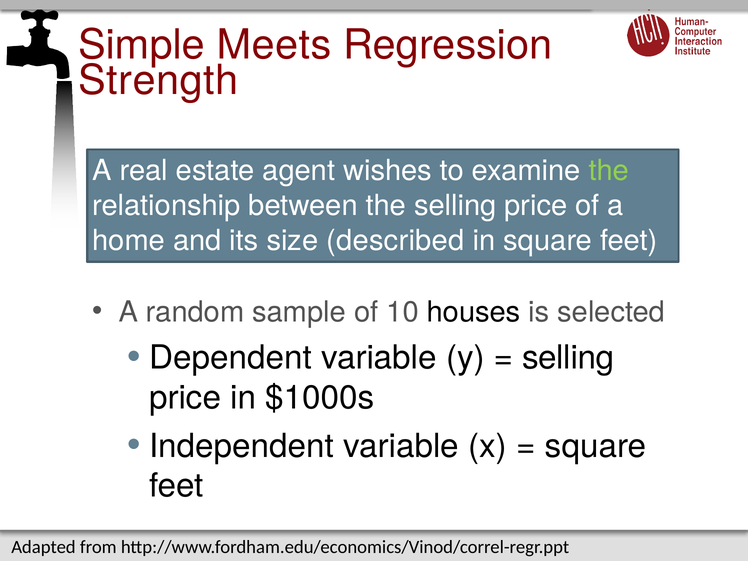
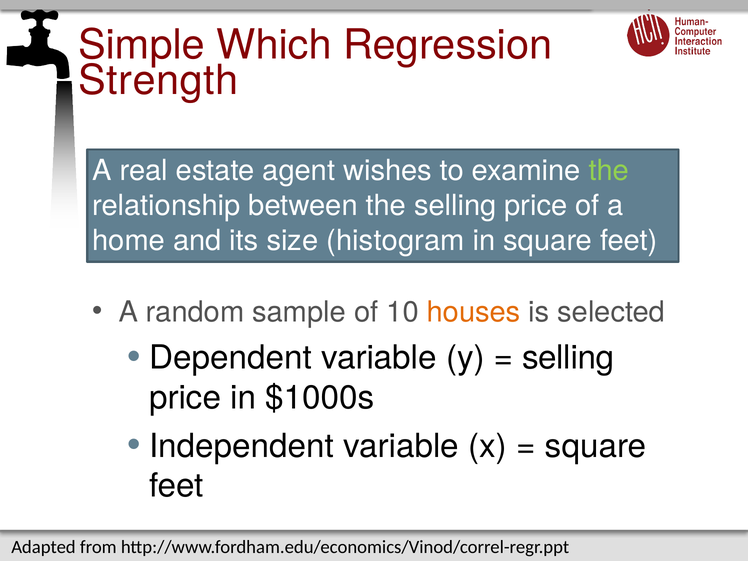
Meets: Meets -> Which
described: described -> histogram
houses colour: black -> orange
